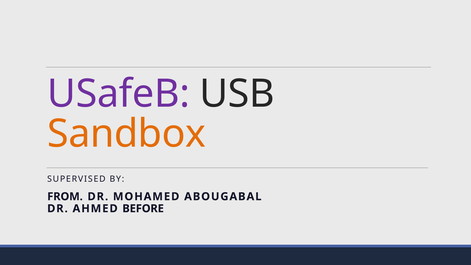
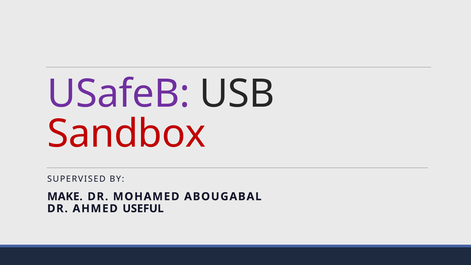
Sandbox colour: orange -> red
FROM: FROM -> MAKE
BEFORE: BEFORE -> USEFUL
